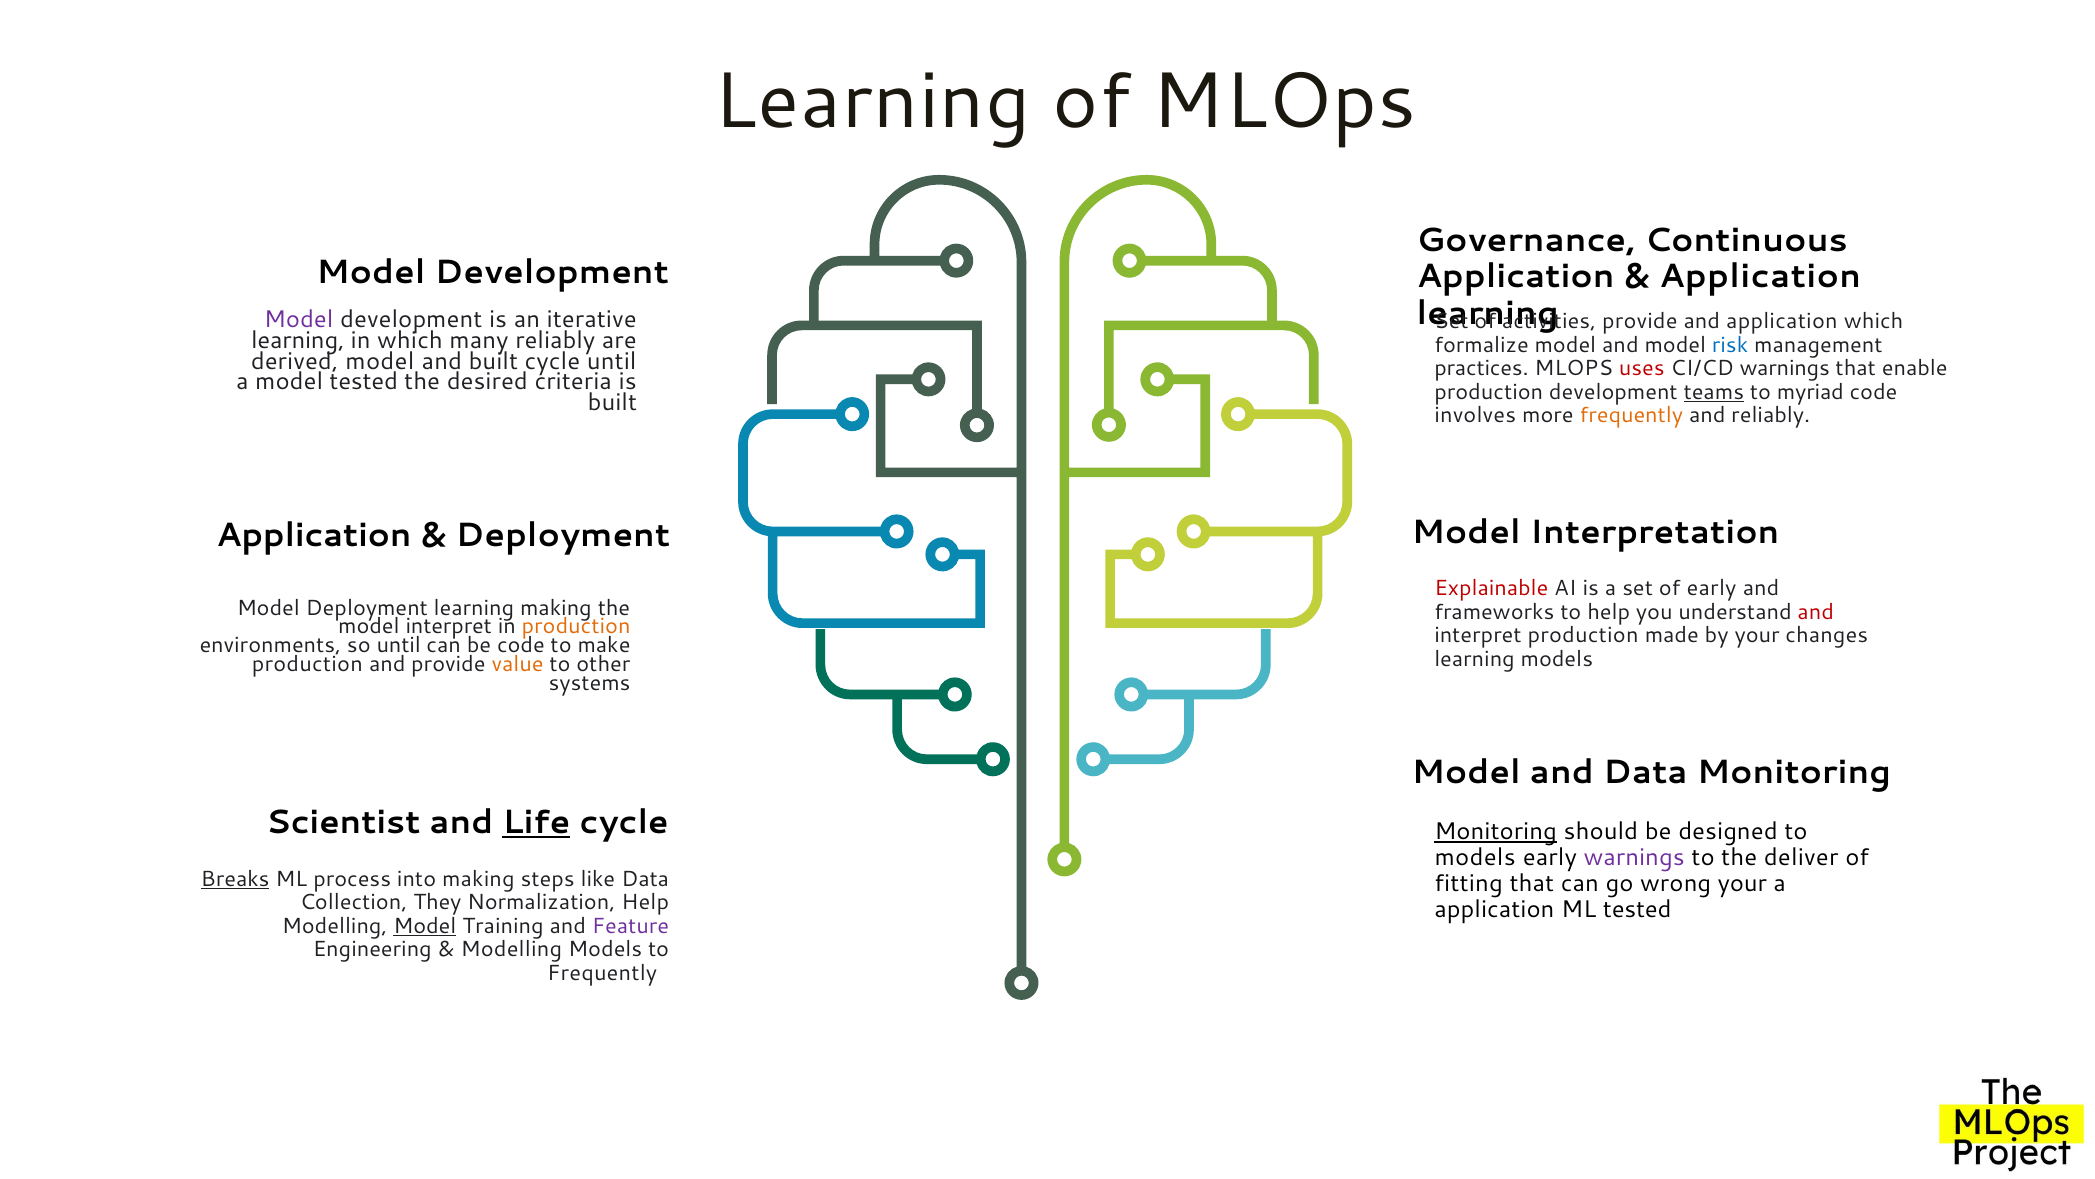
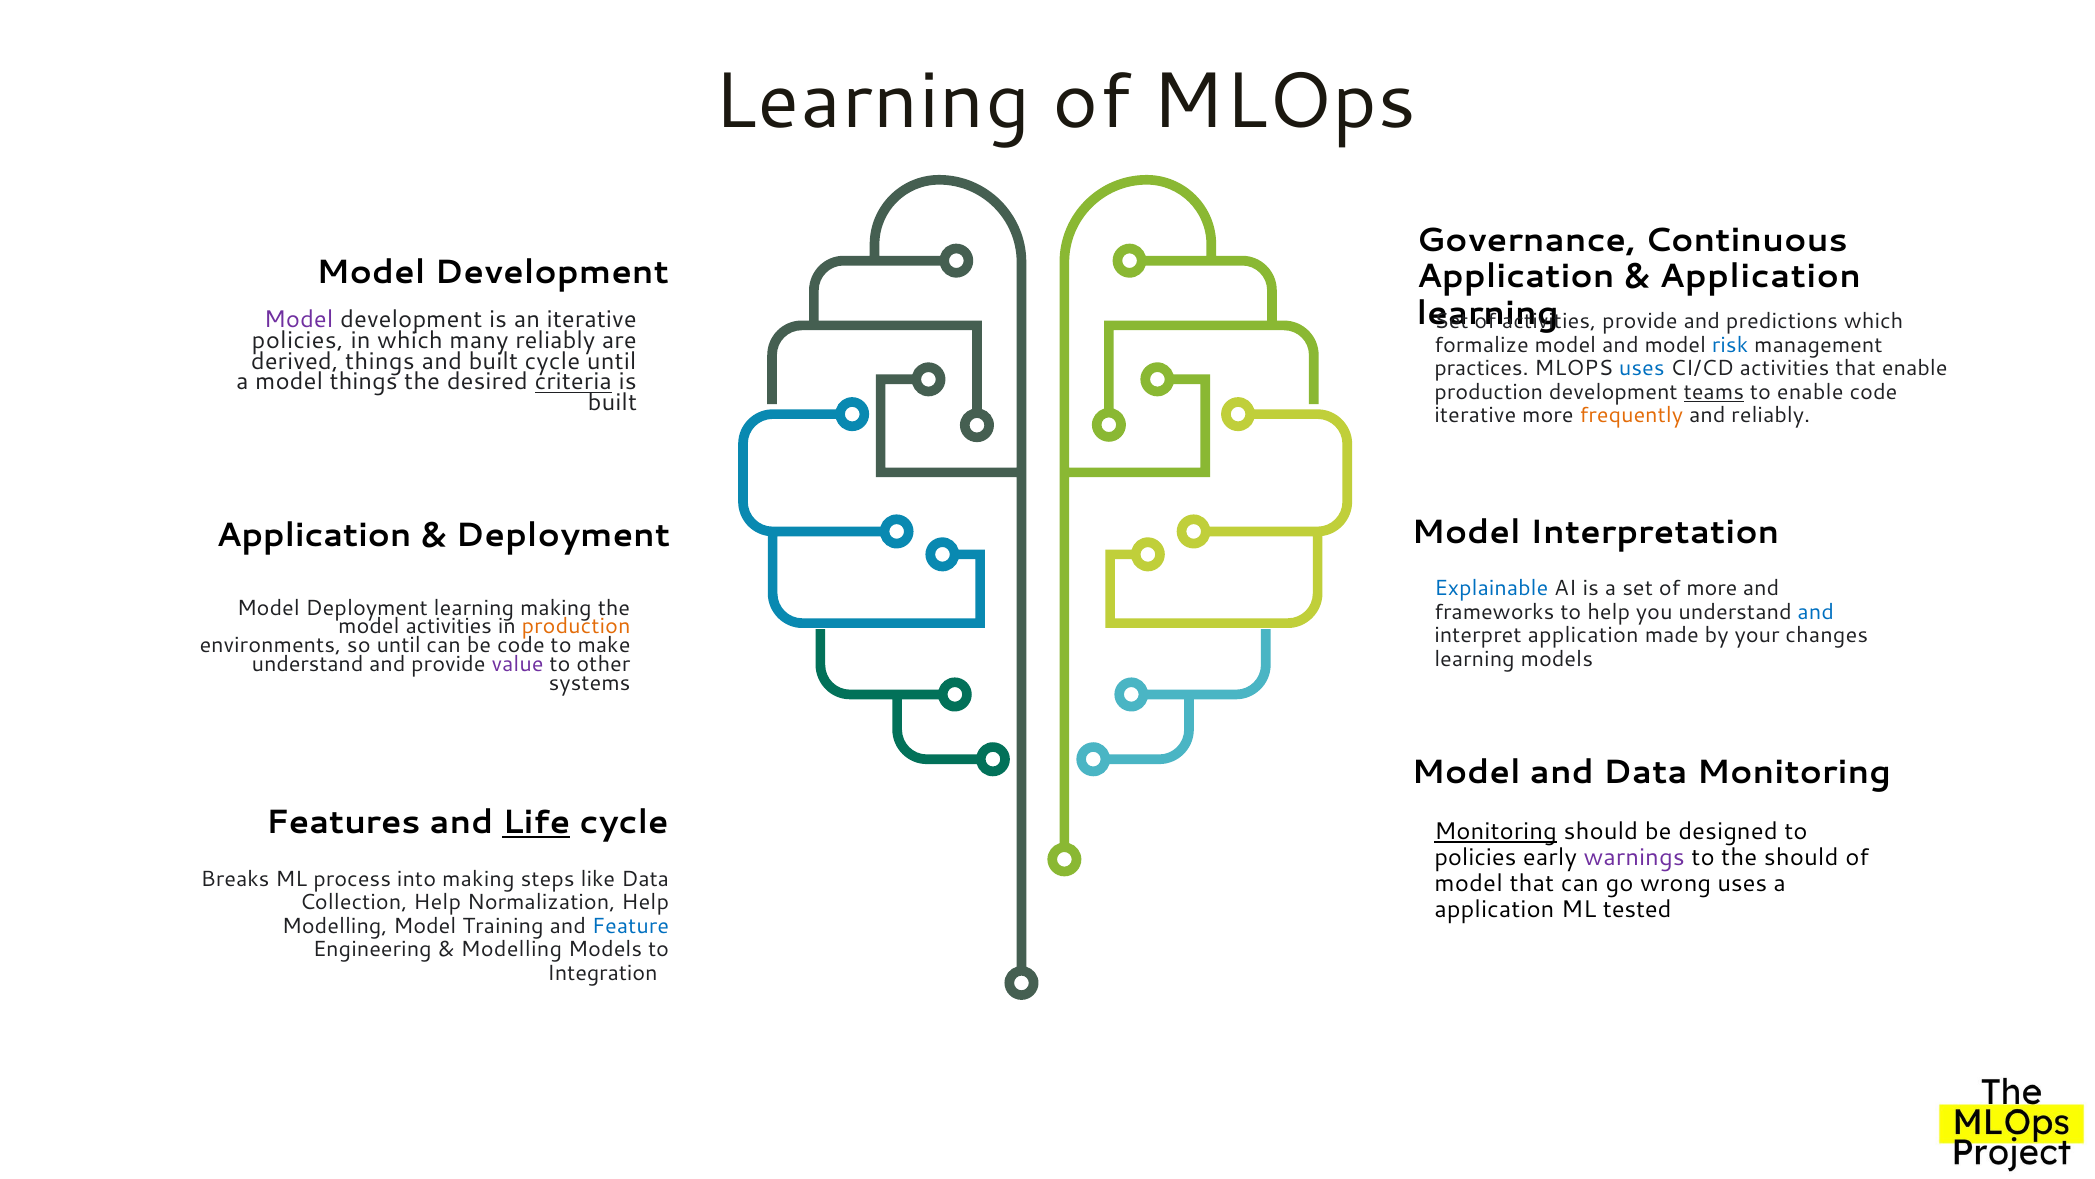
and application: application -> predictions
learning at (298, 340): learning -> policies
derived model: model -> things
uses at (1642, 368) colour: red -> blue
CI/CD warnings: warnings -> activities
model tested: tested -> things
criteria underline: none -> present
to myriad: myriad -> enable
involves at (1475, 415): involves -> iterative
Explainable colour: red -> blue
of early: early -> more
and at (1816, 612) colour: red -> blue
model interpret: interpret -> activities
interpret production: production -> application
production at (307, 664): production -> understand
value colour: orange -> purple
Scientist: Scientist -> Features
models at (1475, 857): models -> policies
the deliver: deliver -> should
Breaks underline: present -> none
fitting at (1469, 883): fitting -> model
wrong your: your -> uses
Collection They: They -> Help
Model at (425, 926) underline: present -> none
Feature colour: purple -> blue
Frequently at (602, 973): Frequently -> Integration
